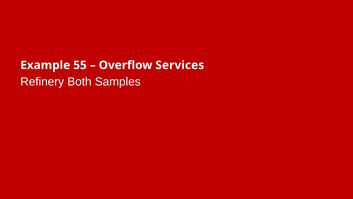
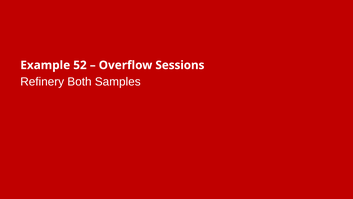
55: 55 -> 52
Services: Services -> Sessions
